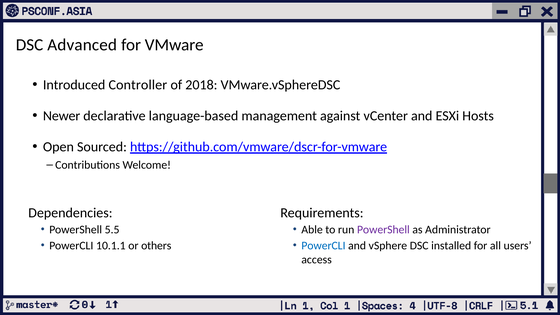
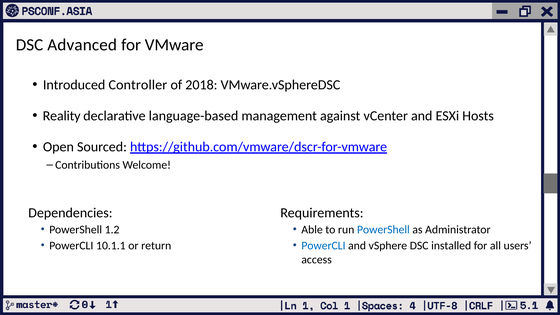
Newer: Newer -> Reality
5.5: 5.5 -> 1.2
PowerShell at (383, 230) colour: purple -> blue
others: others -> return
